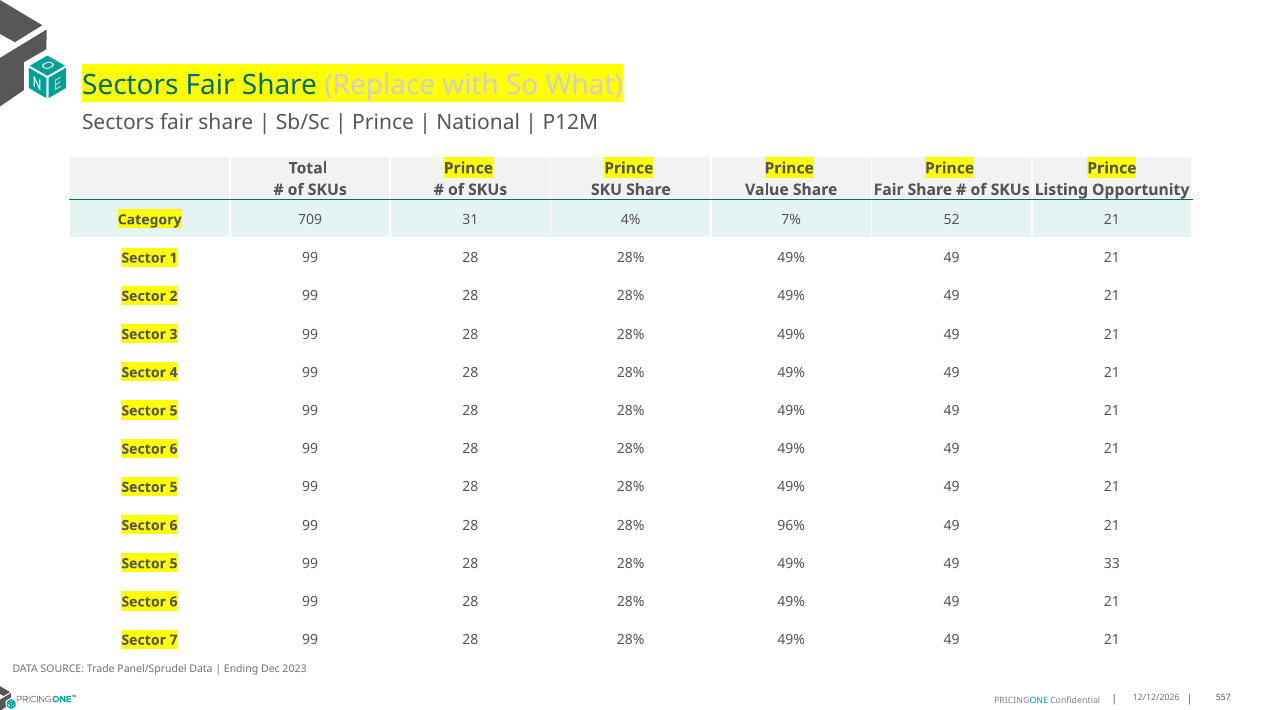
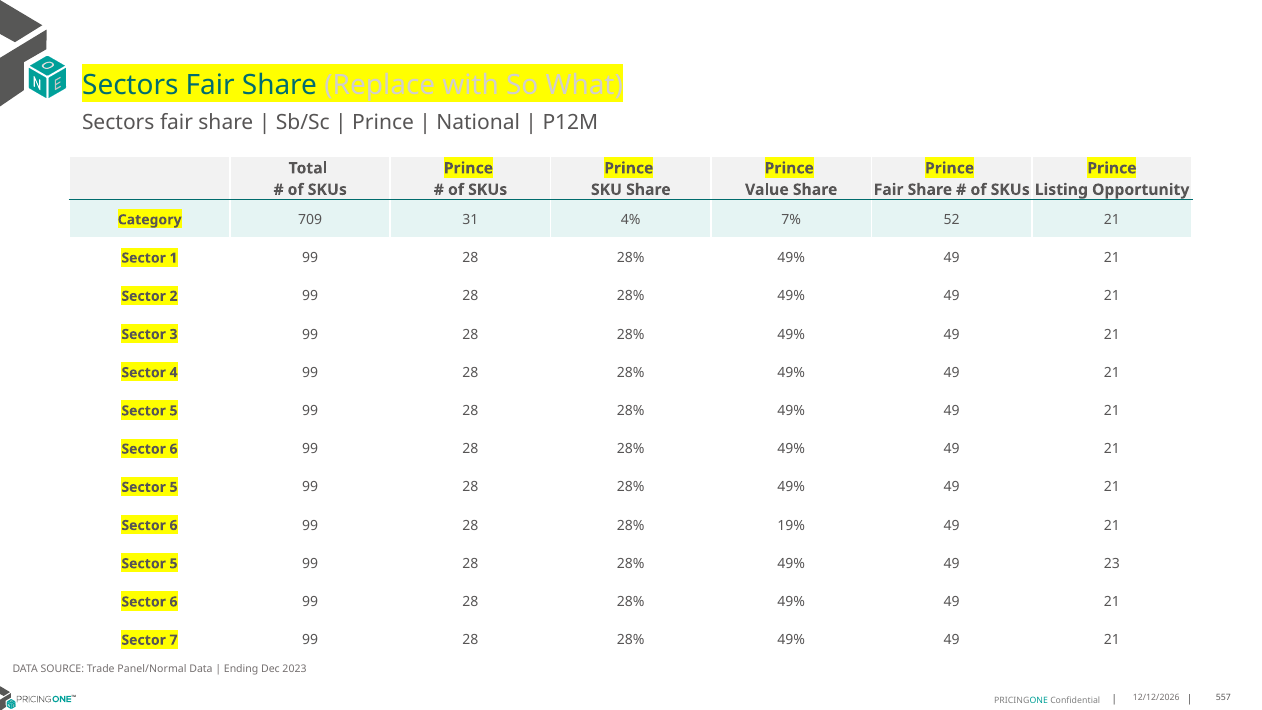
96%: 96% -> 19%
33: 33 -> 23
Panel/Sprudel: Panel/Sprudel -> Panel/Normal
